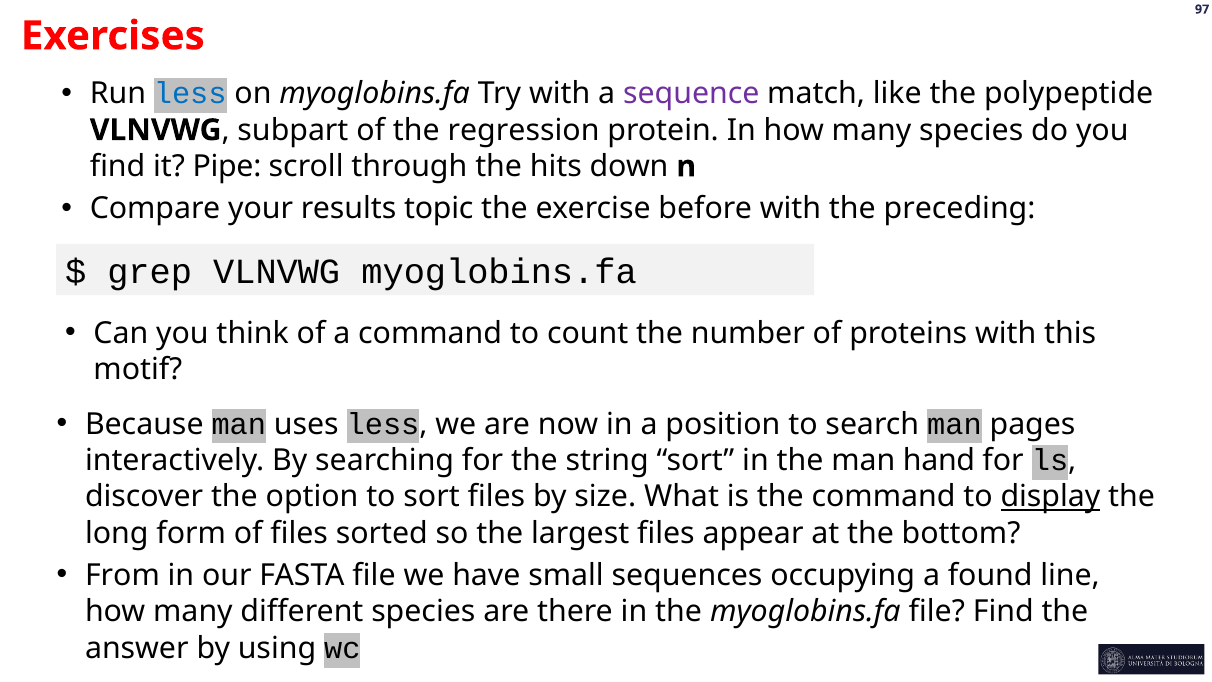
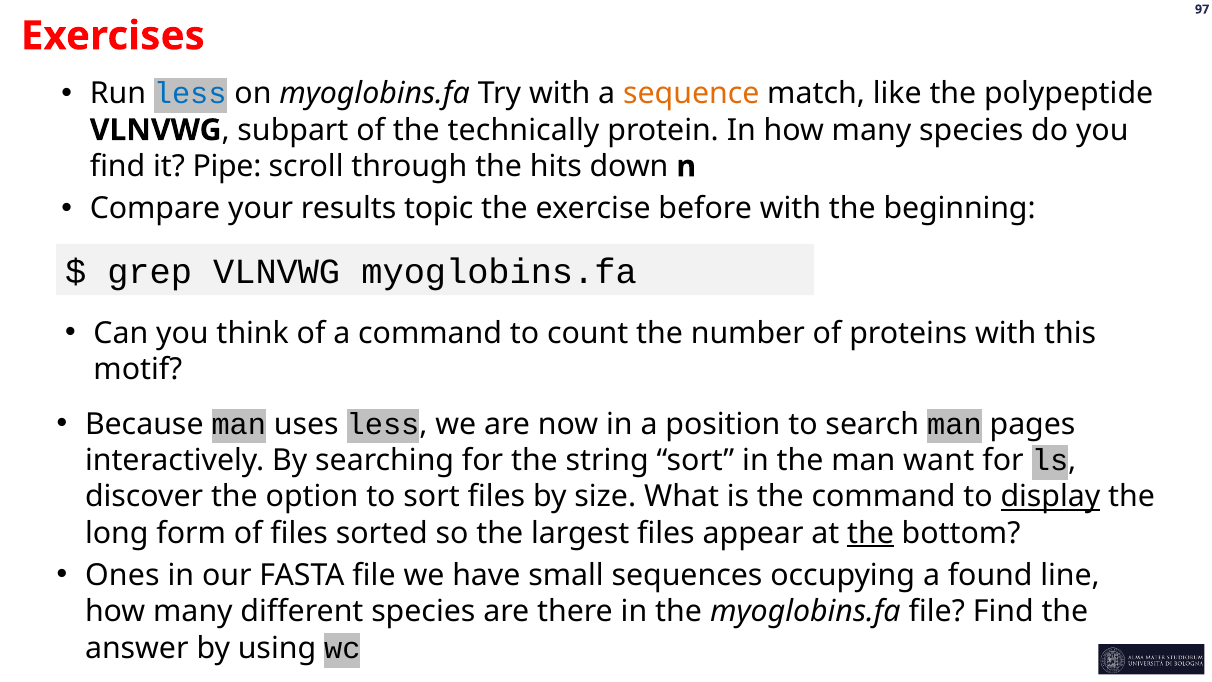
sequence colour: purple -> orange
regression: regression -> technically
preceding: preceding -> beginning
hand: hand -> want
the at (871, 533) underline: none -> present
From: From -> Ones
